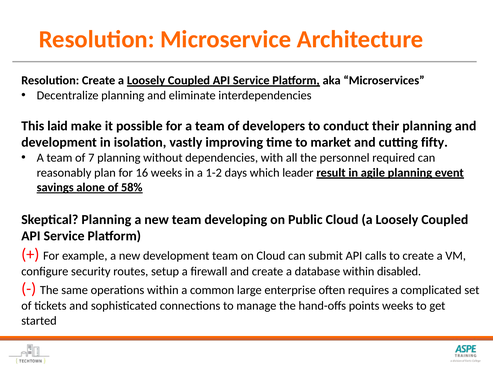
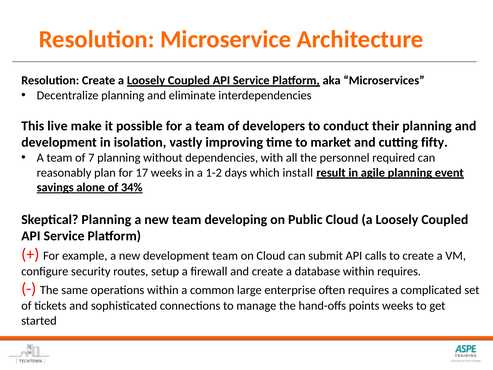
laid: laid -> live
16: 16 -> 17
leader: leader -> install
58%: 58% -> 34%
within disabled: disabled -> requires
